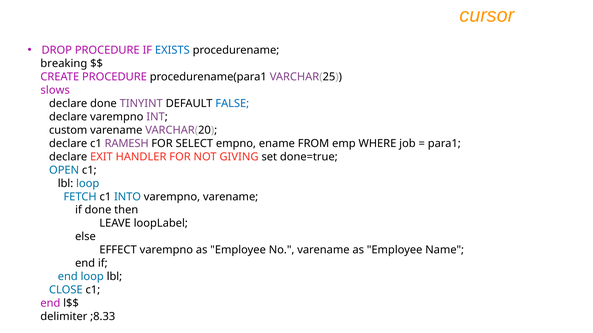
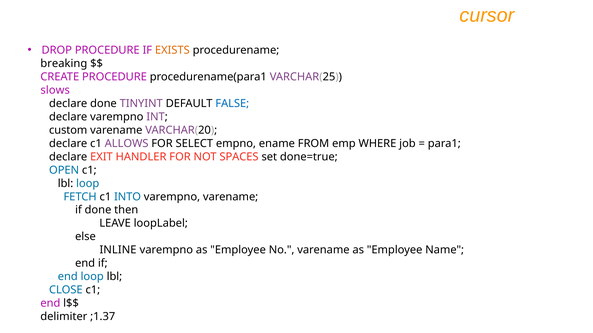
EXISTS colour: blue -> orange
RAMESH: RAMESH -> ALLOWS
GIVING: GIVING -> SPACES
EFFECT: EFFECT -> INLINE
;8.33: ;8.33 -> ;1.37
